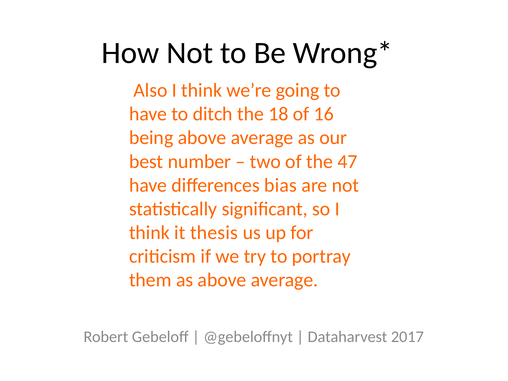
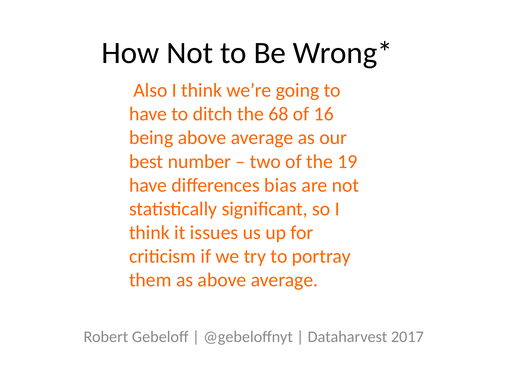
18: 18 -> 68
47: 47 -> 19
thesis: thesis -> issues
